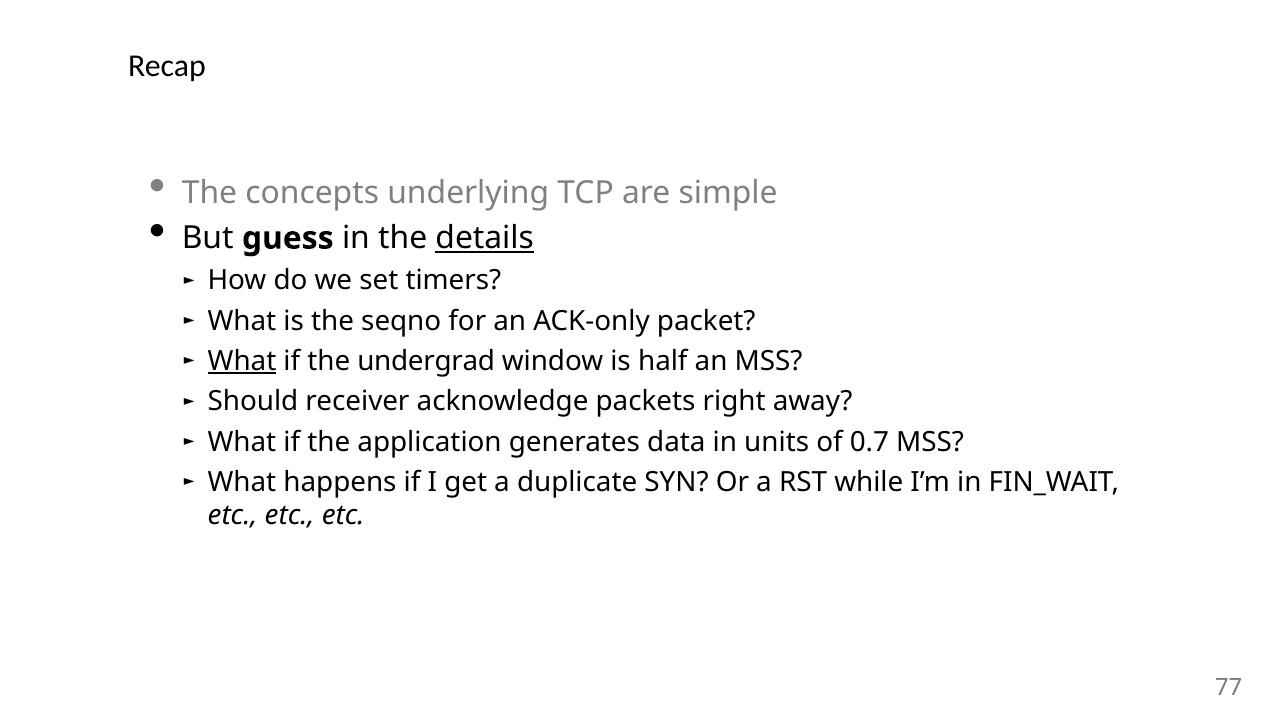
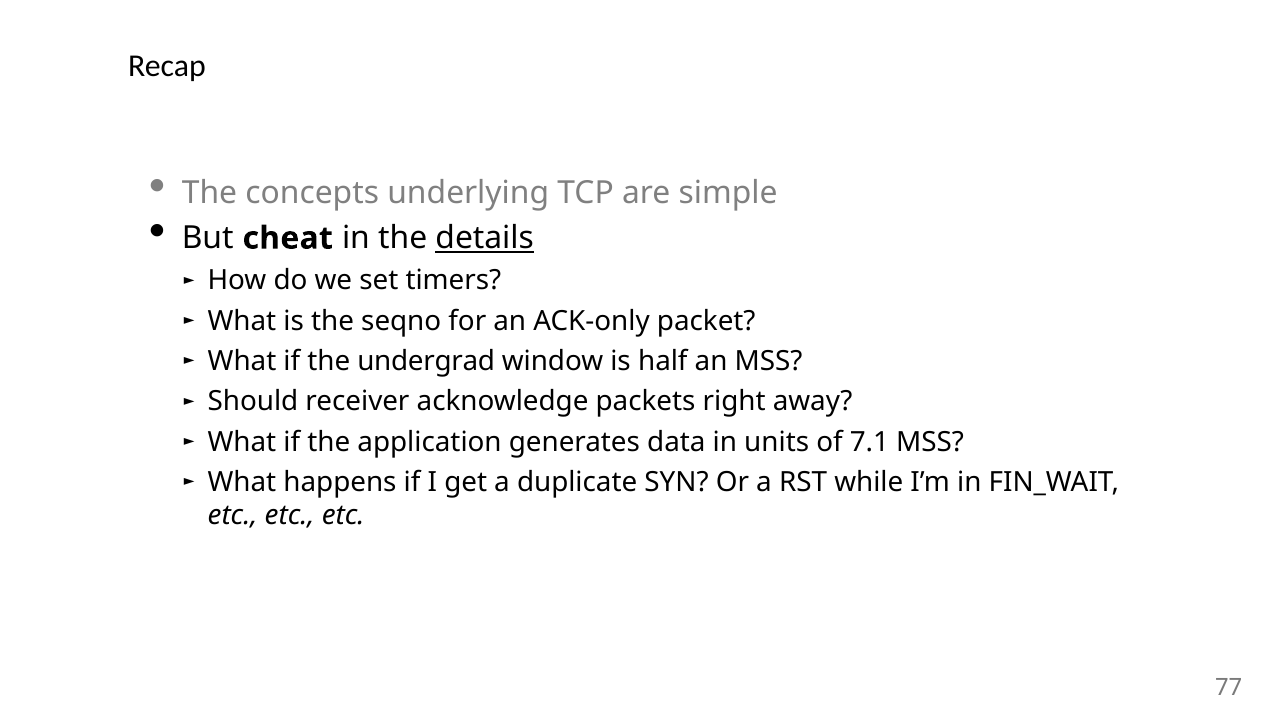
guess: guess -> cheat
What at (242, 362) underline: present -> none
0.7: 0.7 -> 7.1
